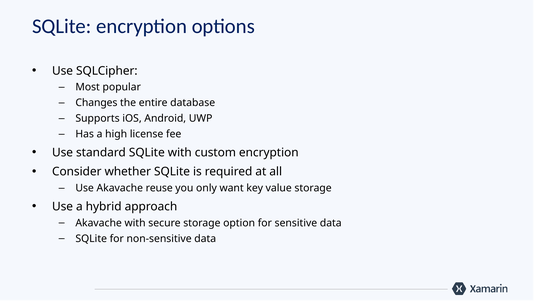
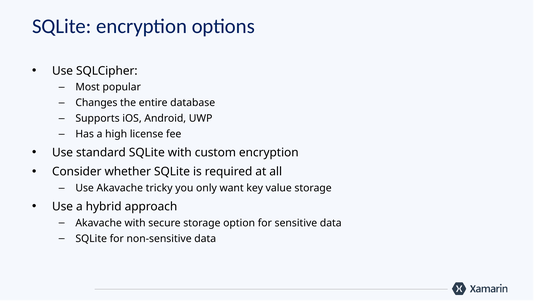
reuse: reuse -> tricky
